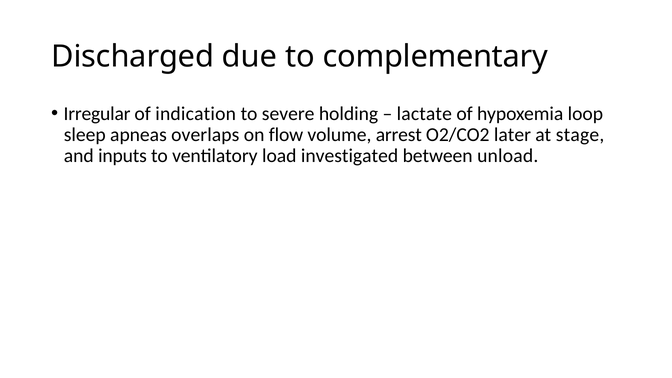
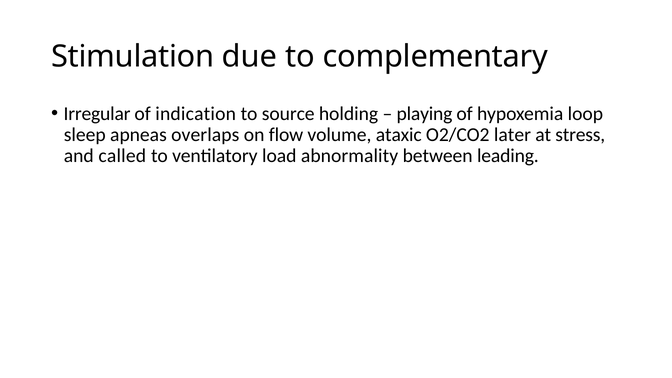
Discharged: Discharged -> Stimulation
severe: severe -> source
lactate: lactate -> playing
arrest: arrest -> ataxic
stage: stage -> stress
inputs: inputs -> called
investigated: investigated -> abnormality
unload: unload -> leading
